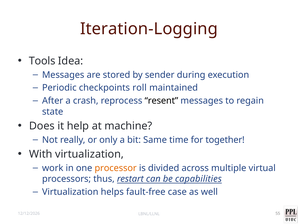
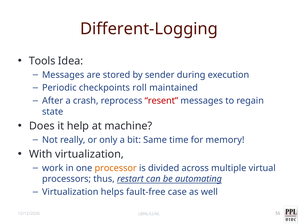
Iteration-Logging: Iteration-Logging -> Different-Logging
resent colour: black -> red
together: together -> memory
capabilities: capabilities -> automating
